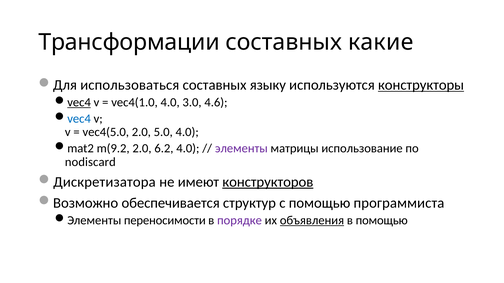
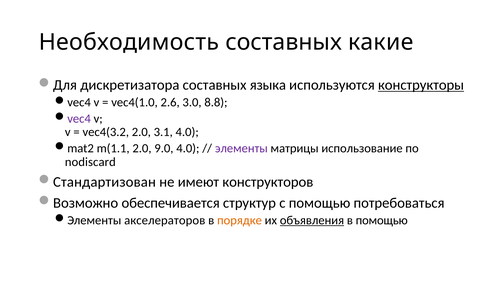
Трансформации: Трансформации -> Необходимость
использоваться: использоваться -> дискретизатора
языку: языку -> языка
vec4 at (79, 103) underline: present -> none
vec4(1.0 4.0: 4.0 -> 2.6
4.6: 4.6 -> 8.8
vec4 at (79, 119) colour: blue -> purple
vec4(5.0: vec4(5.0 -> vec4(3.2
5.0: 5.0 -> 3.1
m(9.2: m(9.2 -> m(1.1
6.2: 6.2 -> 9.0
Дискретизатора: Дискретизатора -> Стандартизован
конструкторов underline: present -> none
программиста: программиста -> потребоваться
переносимости: переносимости -> акселераторов
порядке colour: purple -> orange
